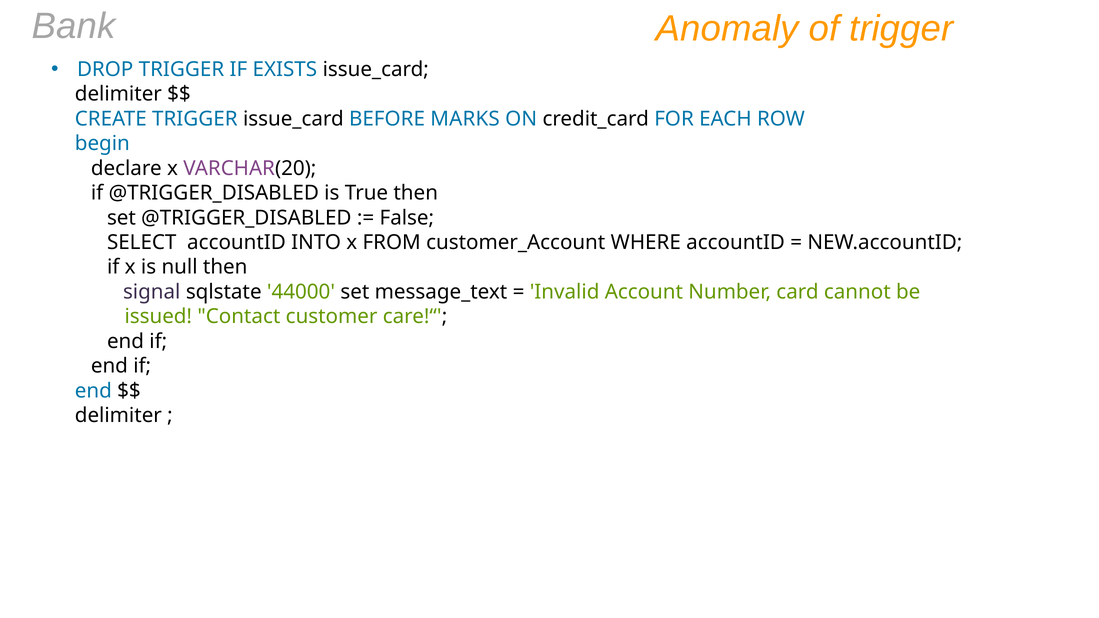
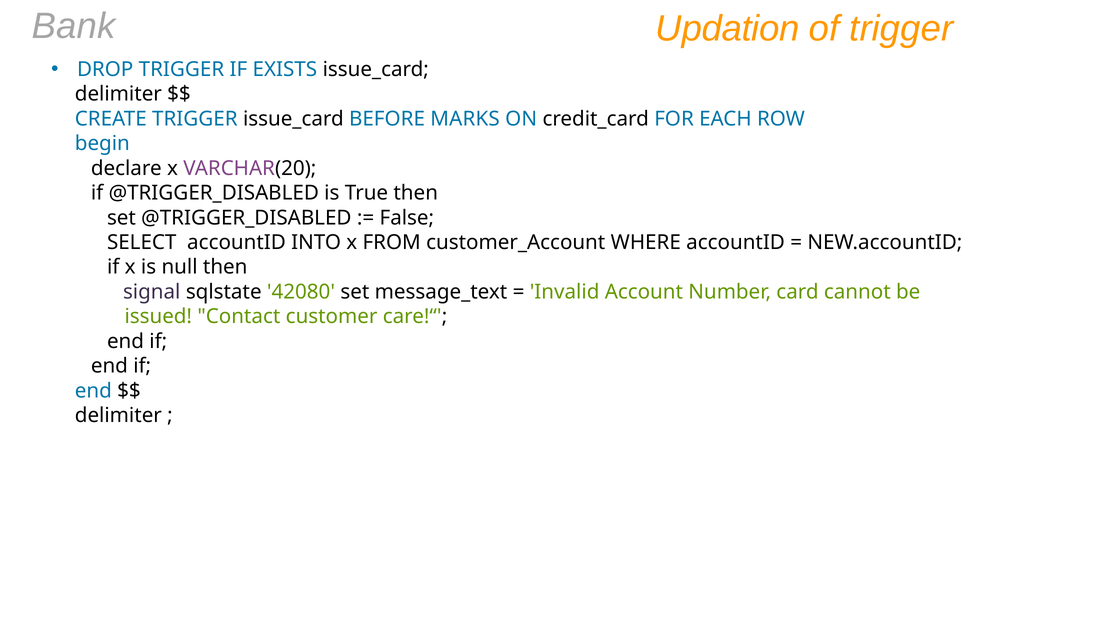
Anomaly: Anomaly -> Updation
44000: 44000 -> 42080
